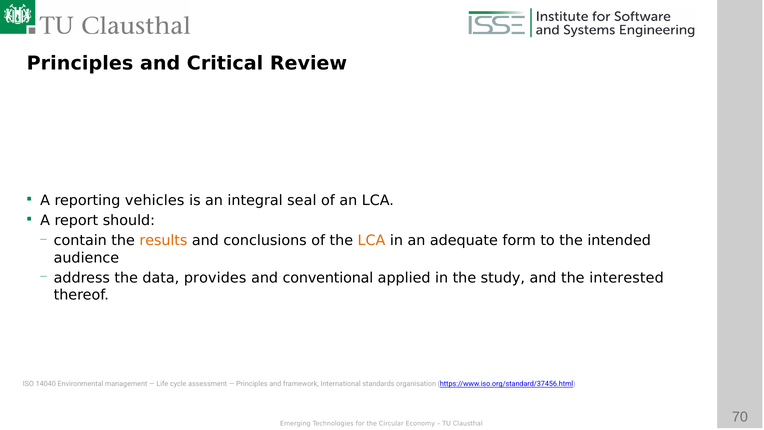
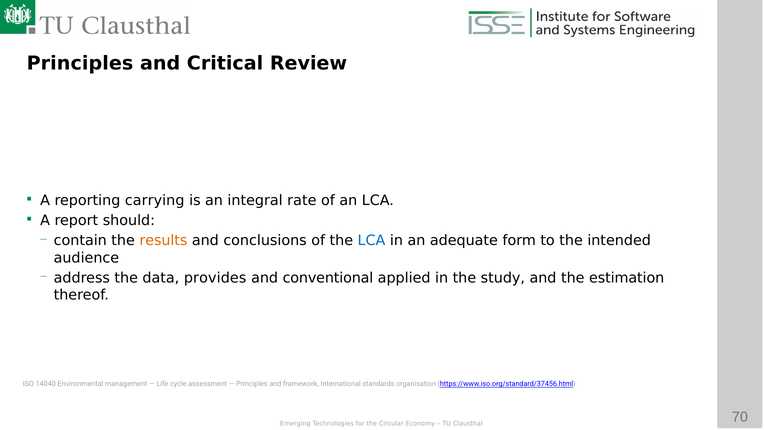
vehicles: vehicles -> carrying
seal: seal -> rate
LCA at (371, 241) colour: orange -> blue
interested: interested -> estimation
